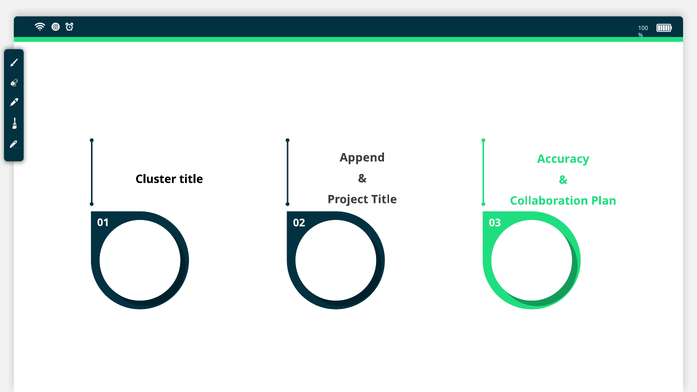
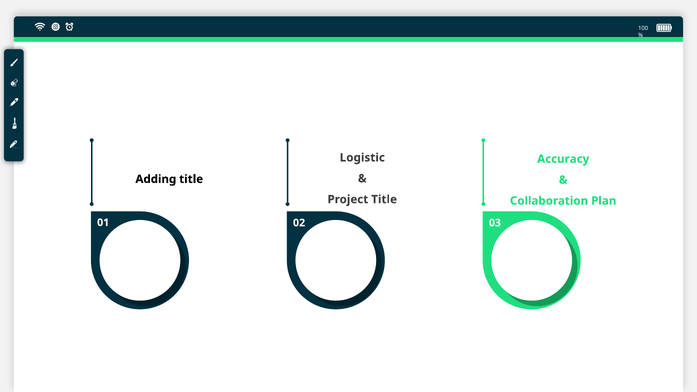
Append: Append -> Logistic
Cluster: Cluster -> Adding
